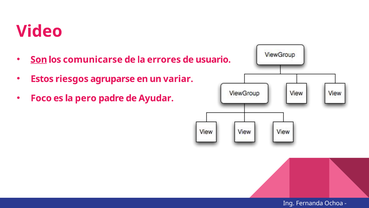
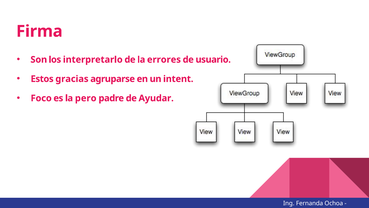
Video: Video -> Firma
Son underline: present -> none
comunicarse: comunicarse -> interpretarlo
riesgos: riesgos -> gracias
variar: variar -> intent
